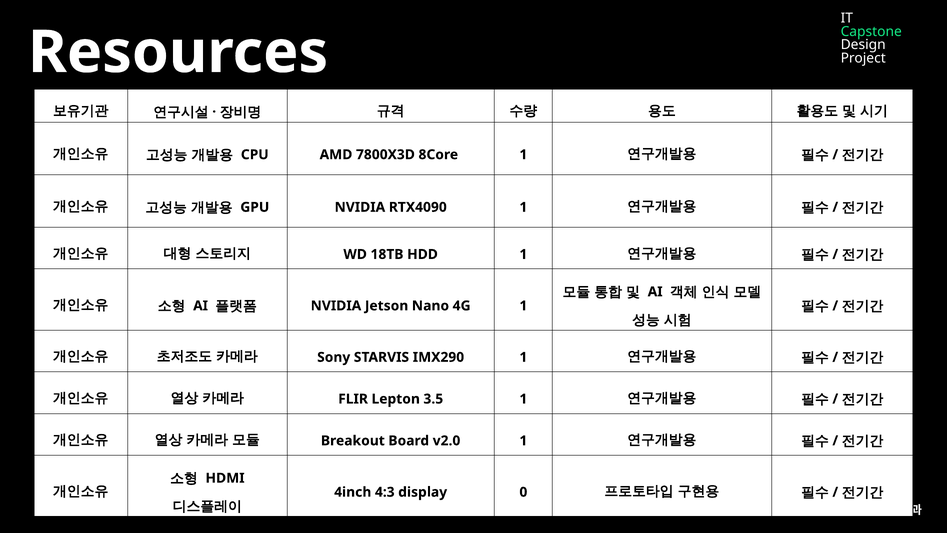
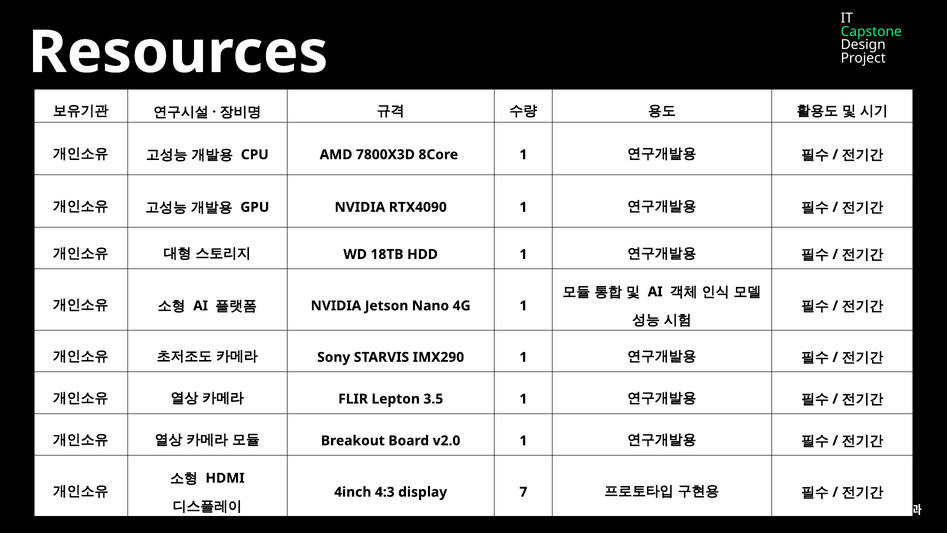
0: 0 -> 7
